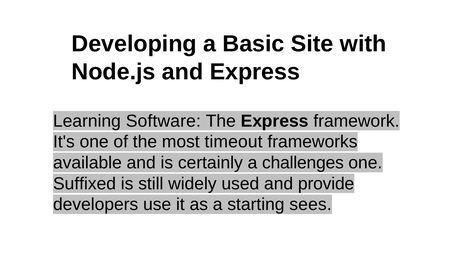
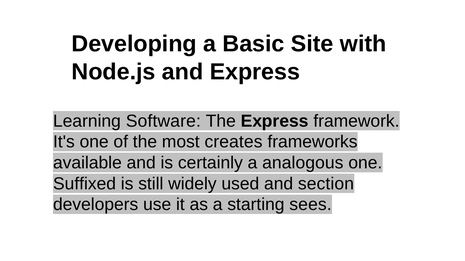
timeout: timeout -> creates
challenges: challenges -> analogous
provide: provide -> section
